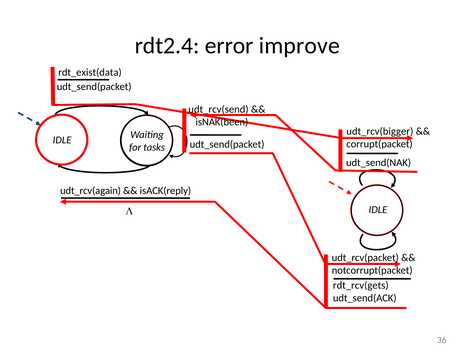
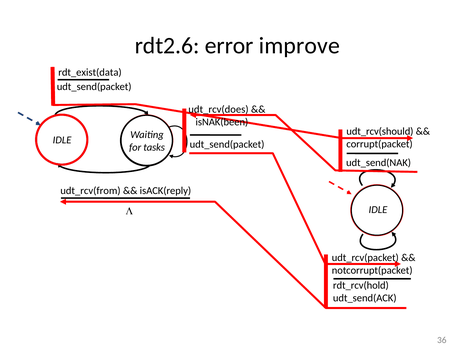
rdt2.4: rdt2.4 -> rdt2.6
udt_rcv(send: udt_rcv(send -> udt_rcv(does
udt_rcv(bigger: udt_rcv(bigger -> udt_rcv(should
udt_rcv(again: udt_rcv(again -> udt_rcv(from
rdt_rcv(gets: rdt_rcv(gets -> rdt_rcv(hold
